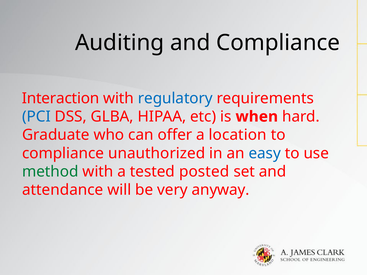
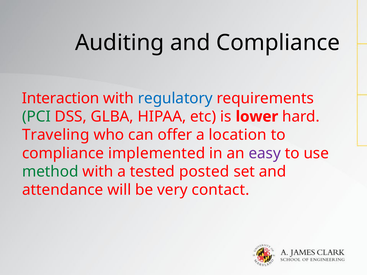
PCI colour: blue -> green
when: when -> lower
Graduate: Graduate -> Traveling
unauthorized: unauthorized -> implemented
easy colour: blue -> purple
anyway: anyway -> contact
